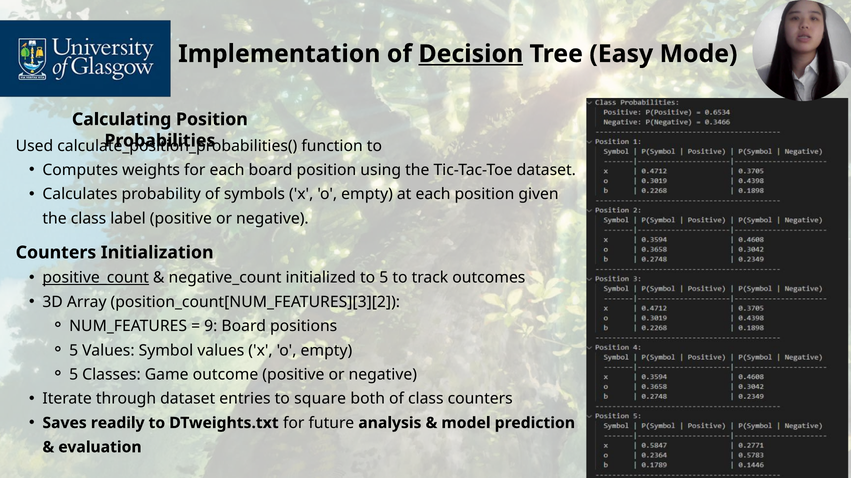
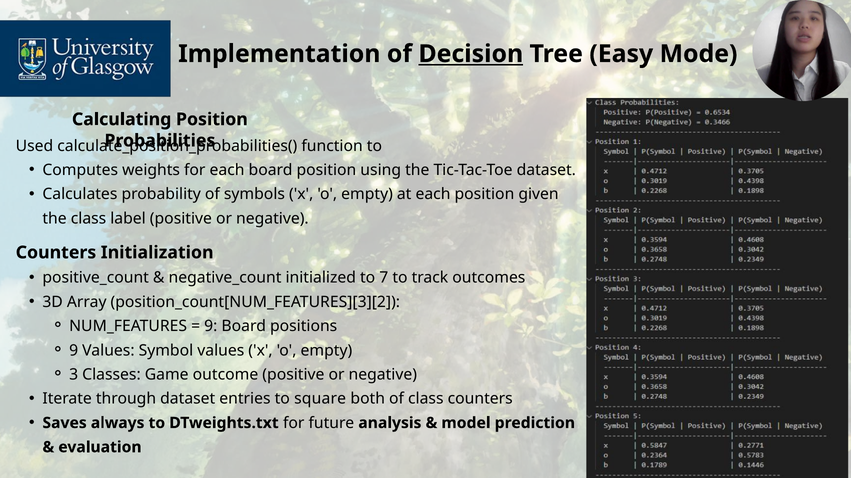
positive_count underline: present -> none
to 5: 5 -> 7
5 at (74, 351): 5 -> 9
5 at (74, 375): 5 -> 3
readily: readily -> always
